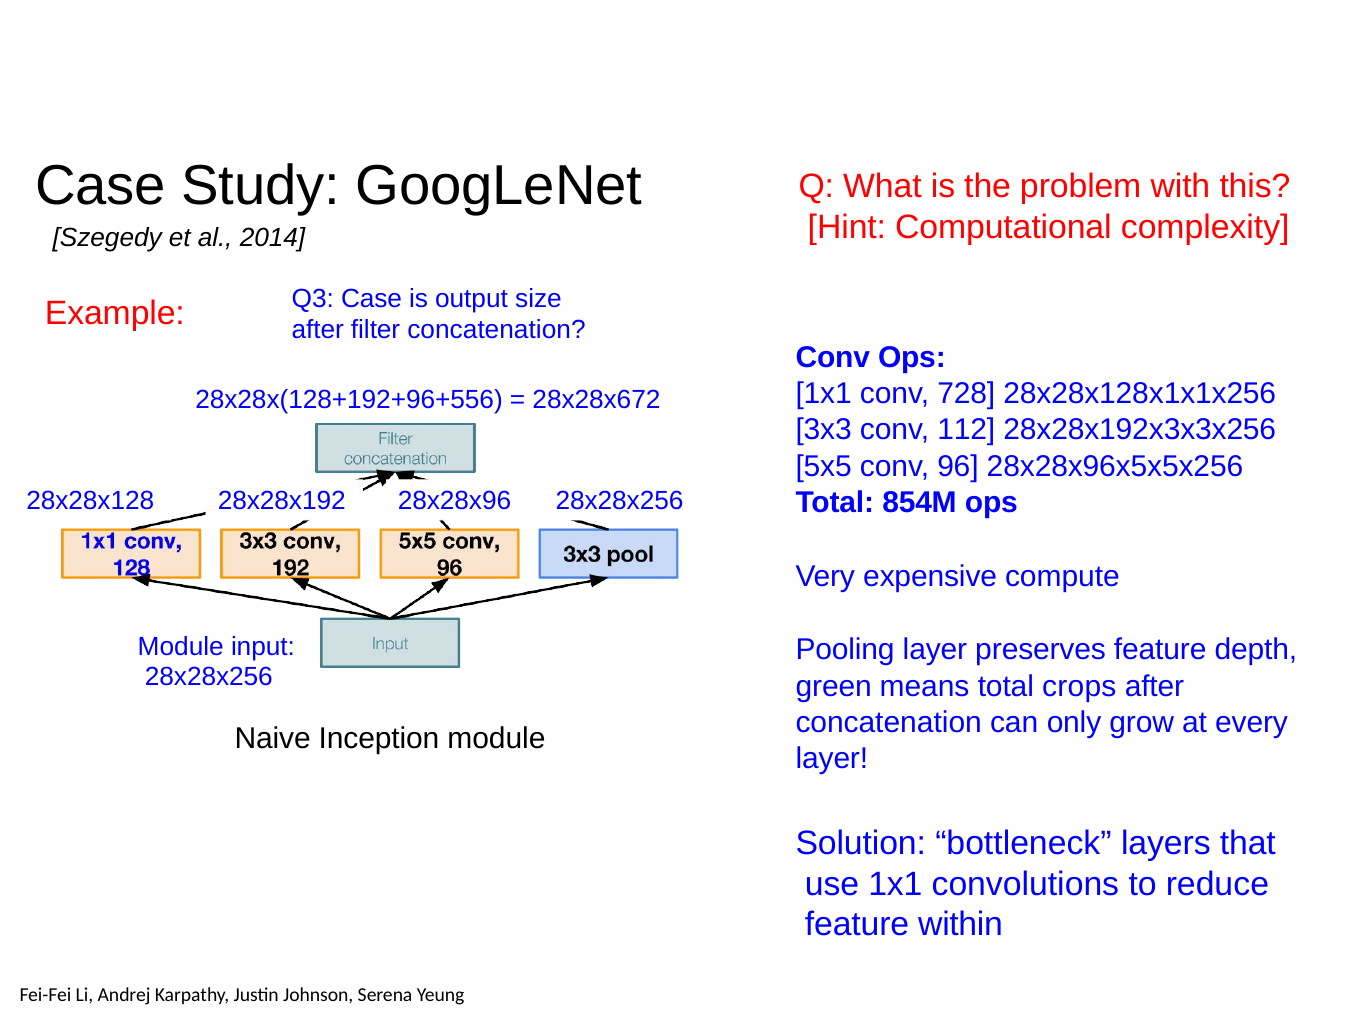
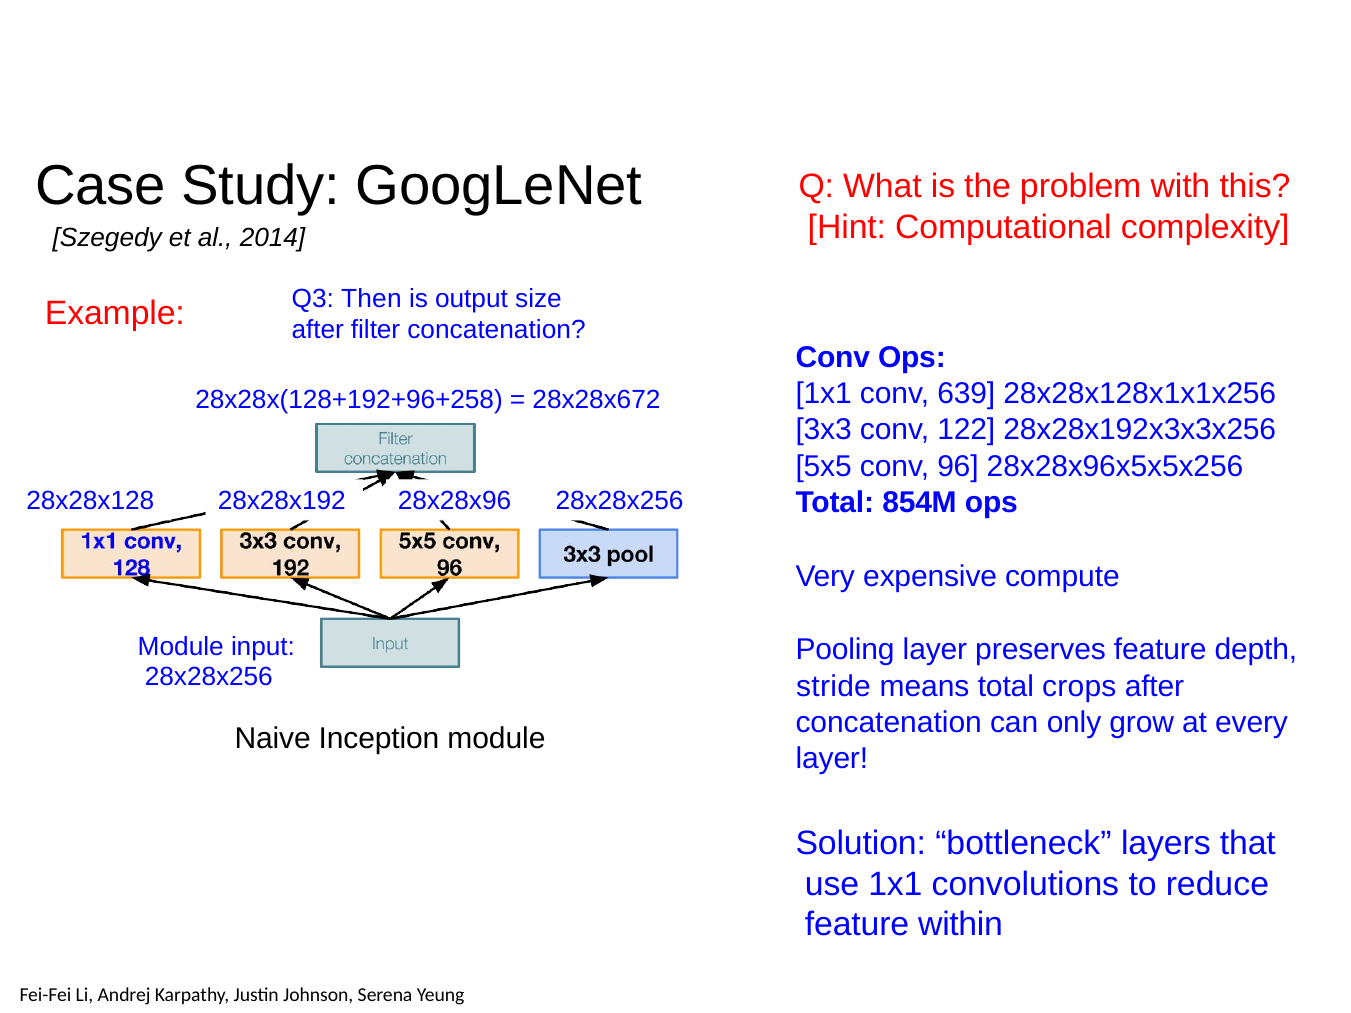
Q3 Case: Case -> Then
728: 728 -> 639
28x28x(128+192+96+556: 28x28x(128+192+96+556 -> 28x28x(128+192+96+258
112: 112 -> 122
green: green -> stride
